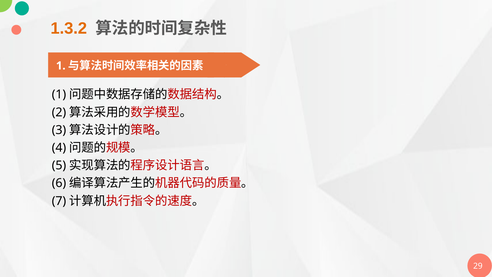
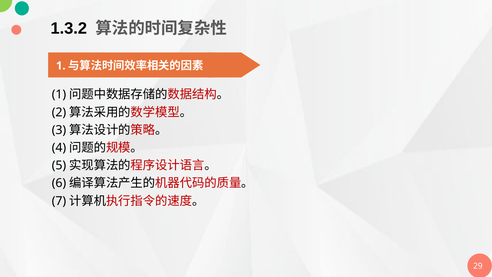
1.3.2 colour: orange -> black
